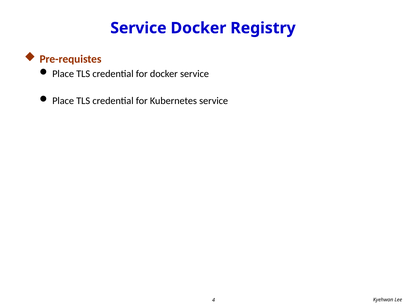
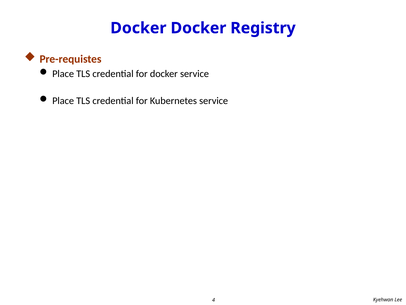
Service at (138, 28): Service -> Docker
